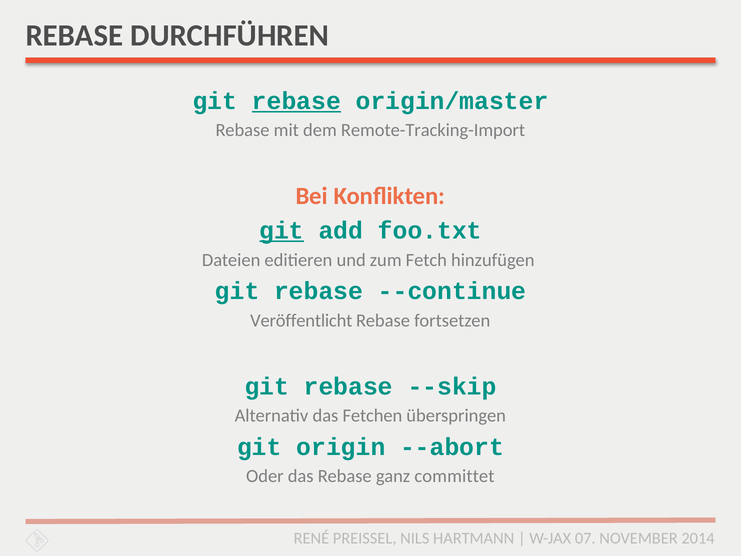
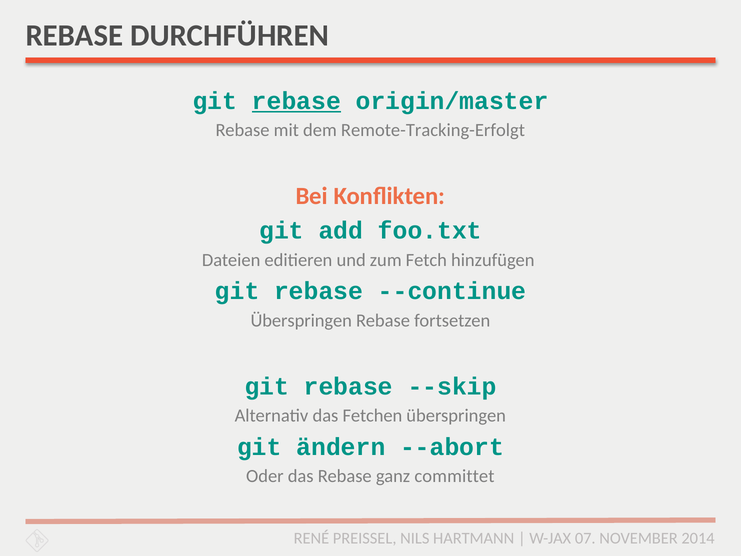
Remote-Tracking-Import: Remote-Tracking-Import -> Remote-Tracking-Erfolgt
git at (282, 231) underline: present -> none
Veröffentlicht at (301, 320): Veröffentlicht -> Überspringen
origin: origin -> ändern
